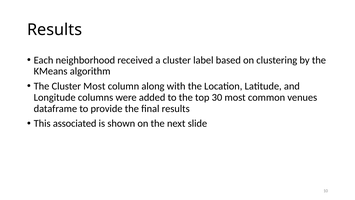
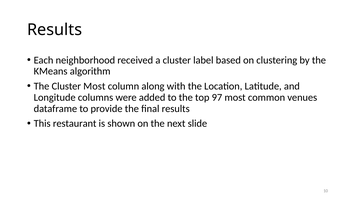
30: 30 -> 97
associated: associated -> restaurant
